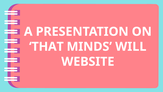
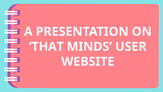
WILL: WILL -> USER
